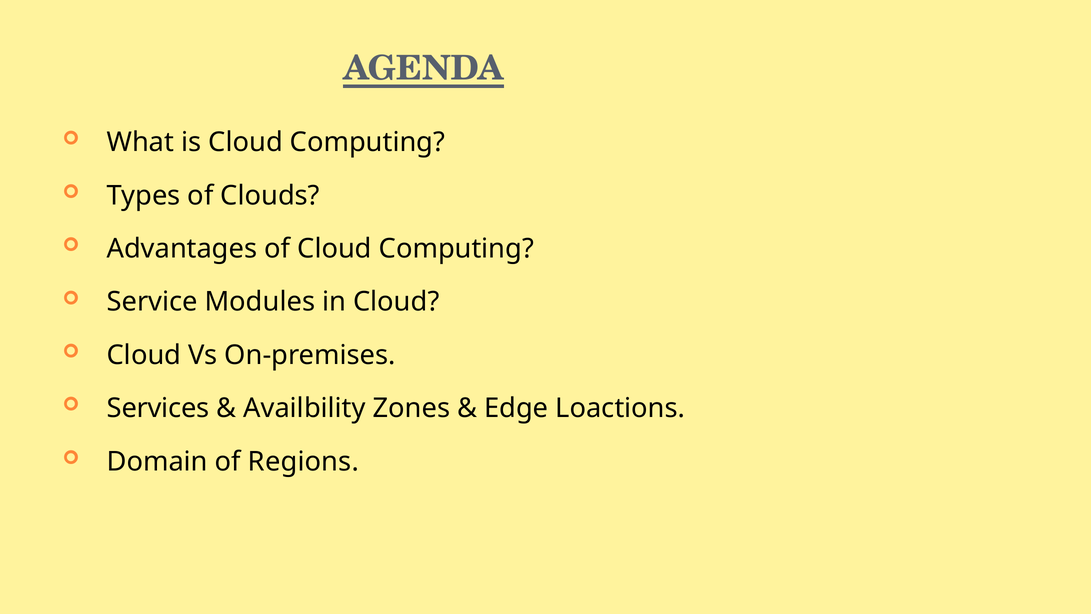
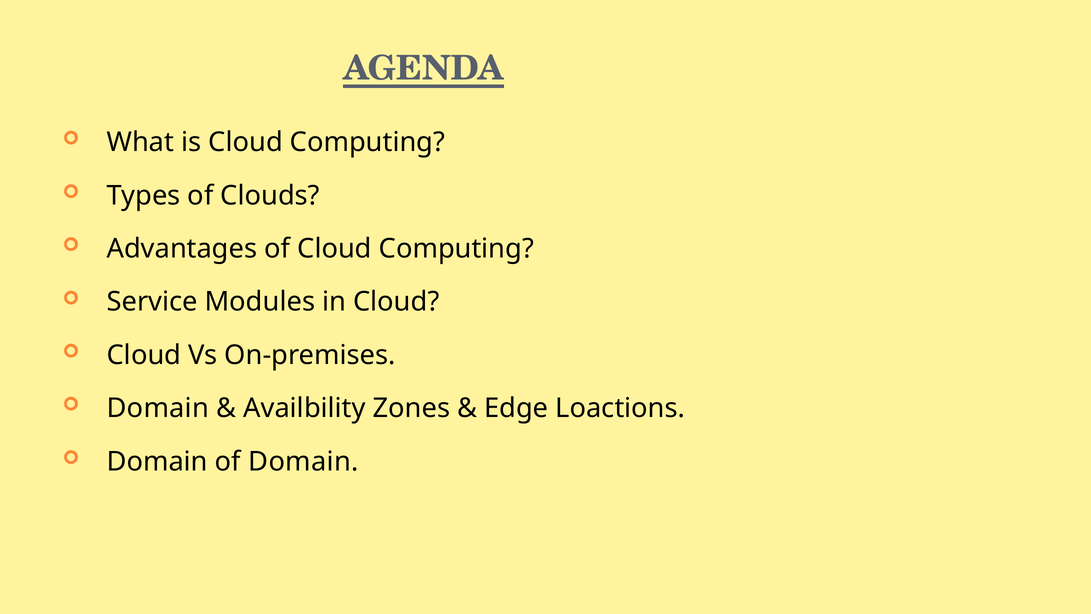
Services at (158, 408): Services -> Domain
of Regions: Regions -> Domain
